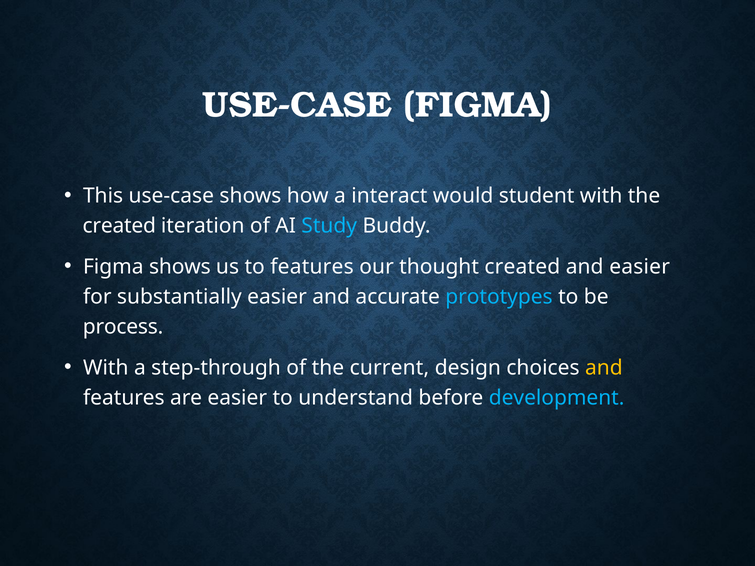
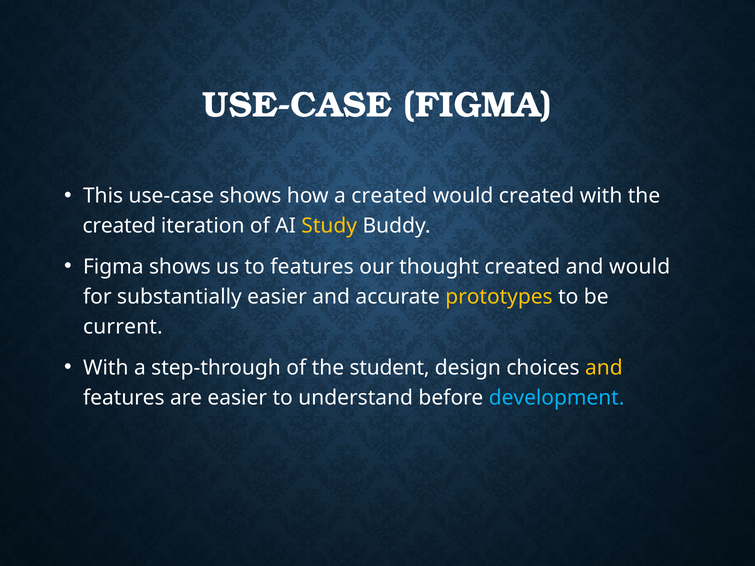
a interact: interact -> created
would student: student -> created
Study colour: light blue -> yellow
and easier: easier -> would
prototypes colour: light blue -> yellow
process: process -> current
current: current -> student
